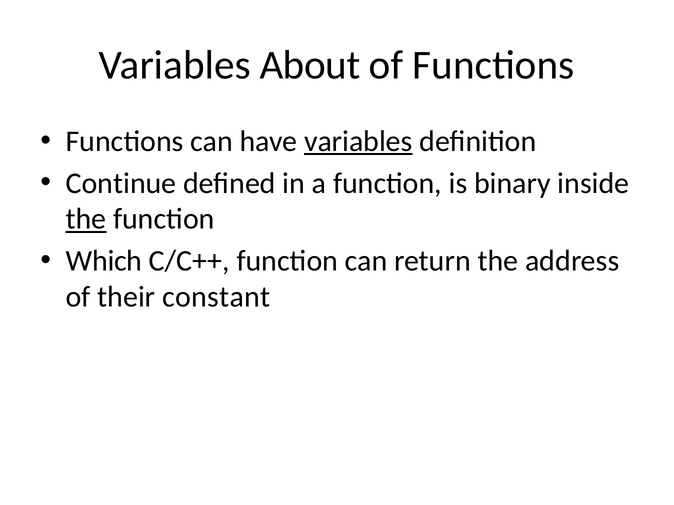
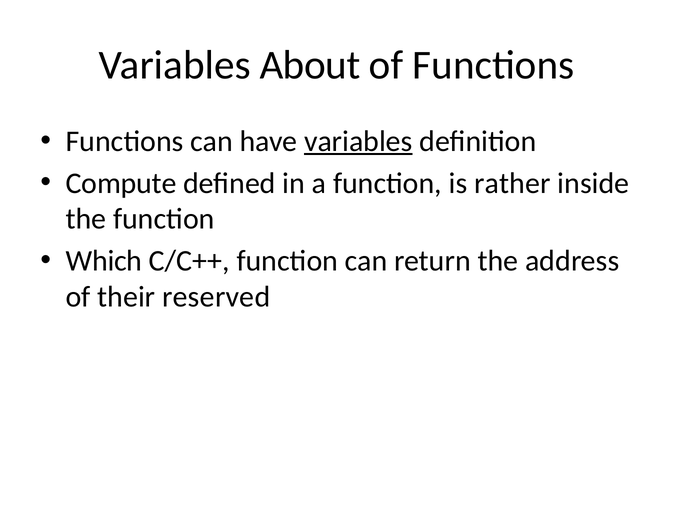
Continue: Continue -> Compute
binary: binary -> rather
the at (86, 219) underline: present -> none
constant: constant -> reserved
